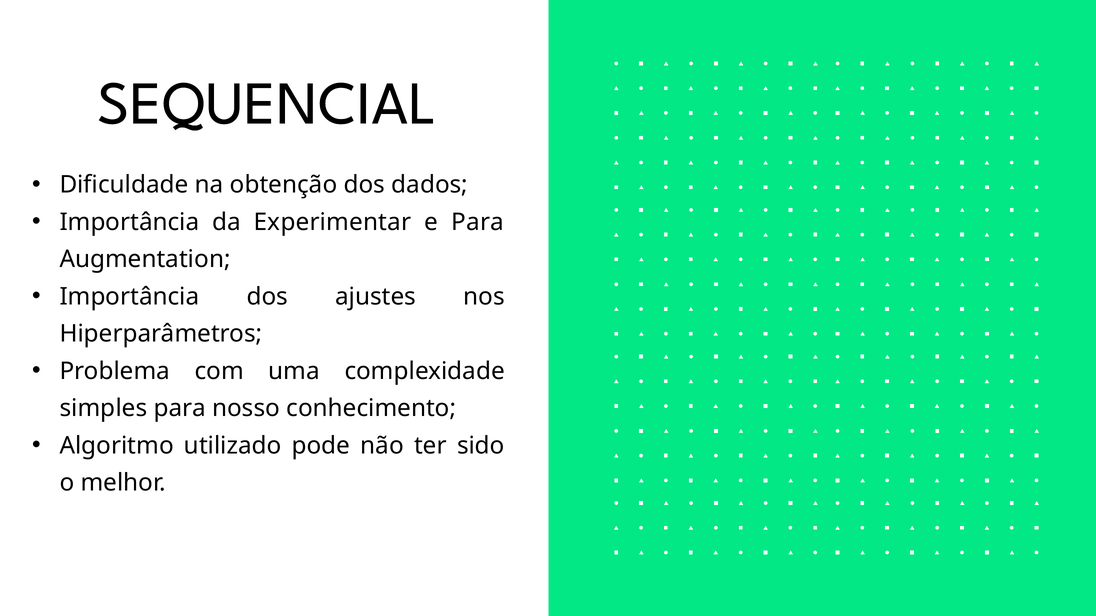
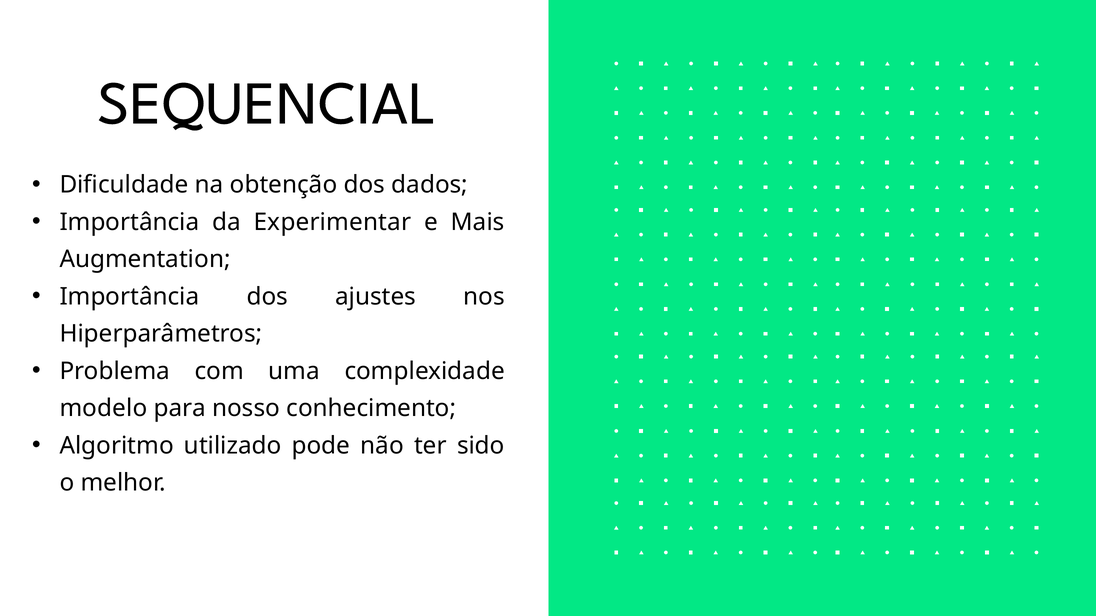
e Para: Para -> Mais
simples: simples -> modelo
